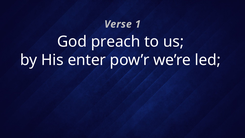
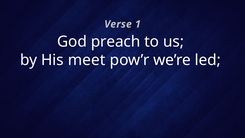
enter: enter -> meet
